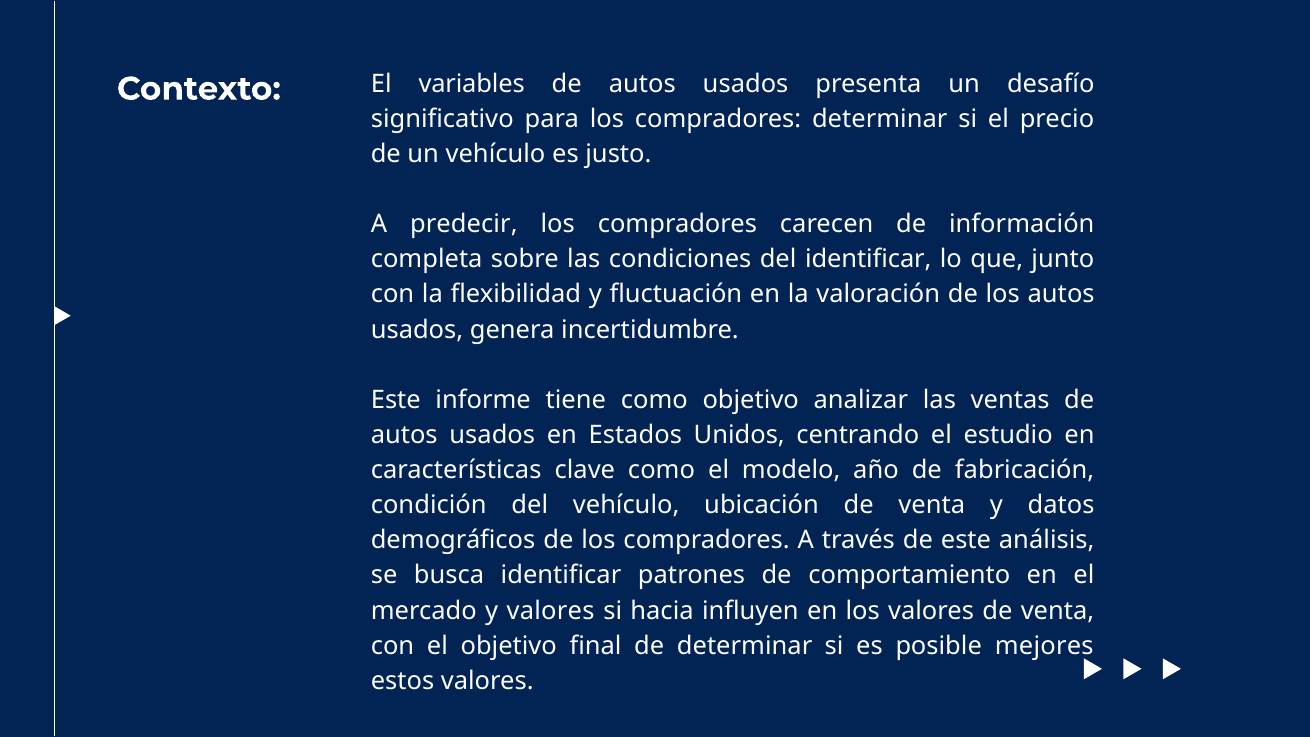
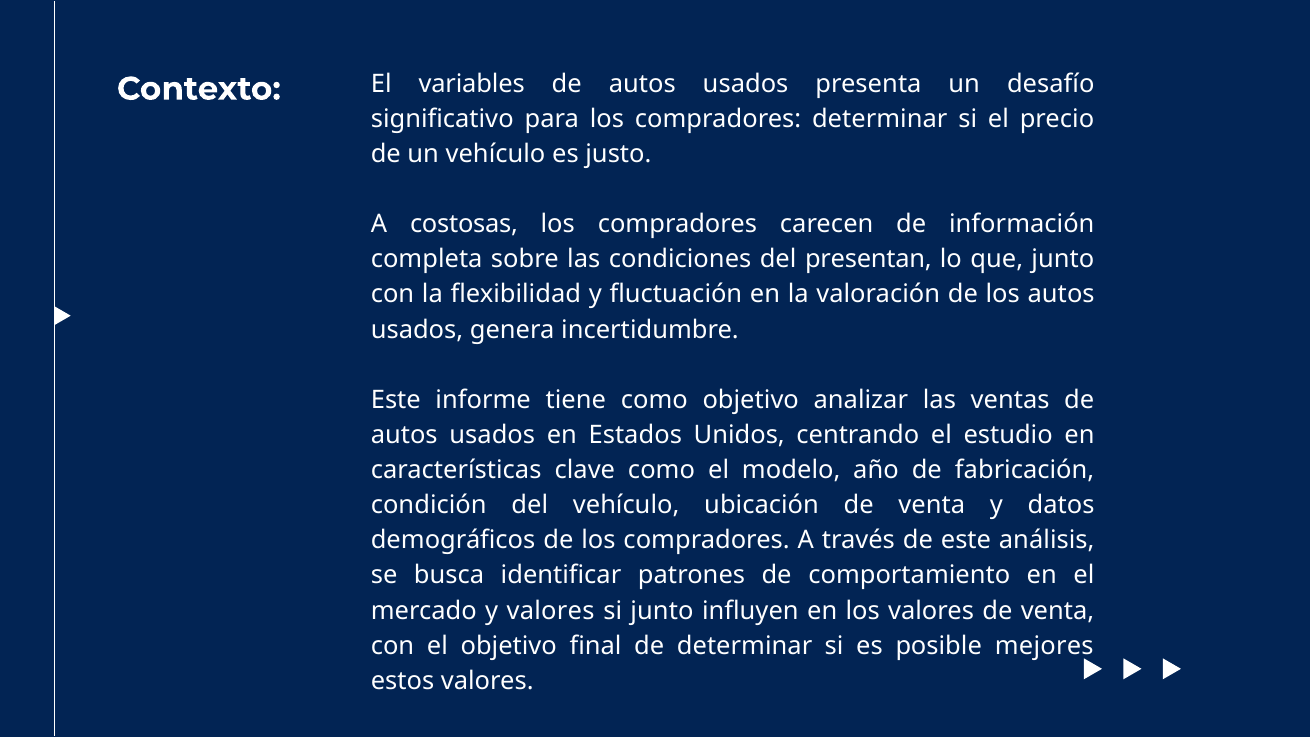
predecir: predecir -> costosas
del identificar: identificar -> presentan
si hacia: hacia -> junto
